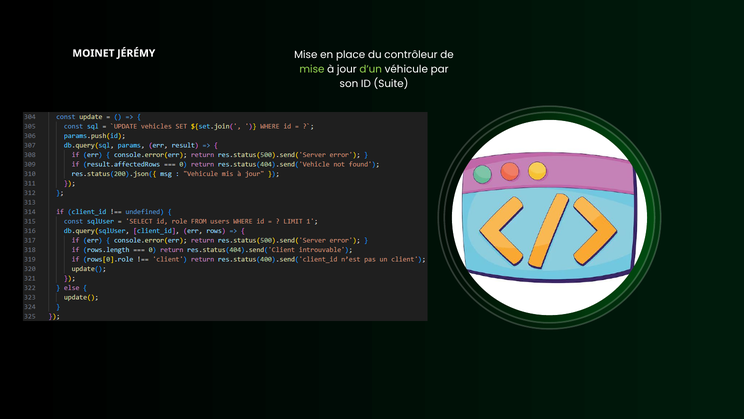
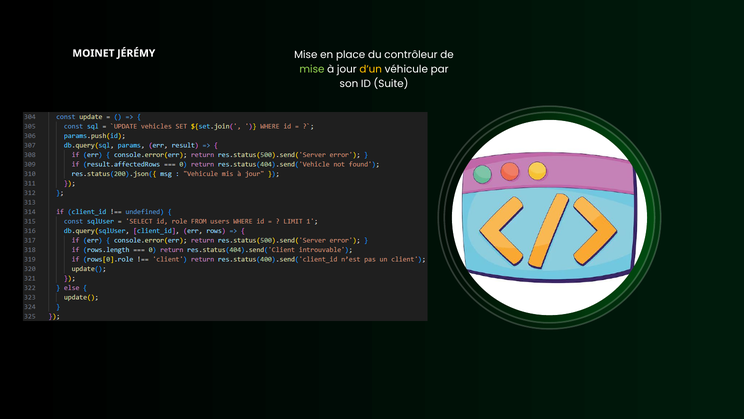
d’un colour: light green -> yellow
